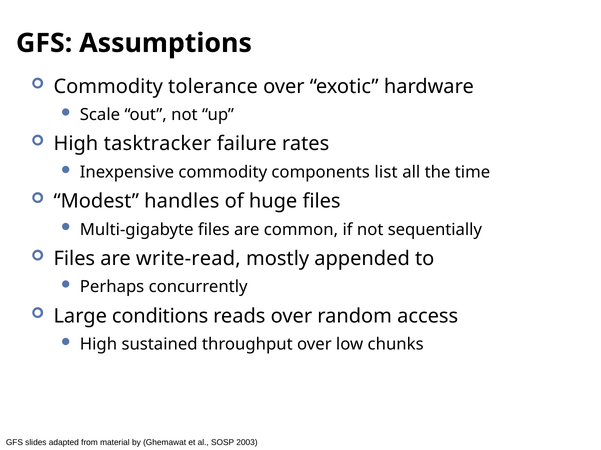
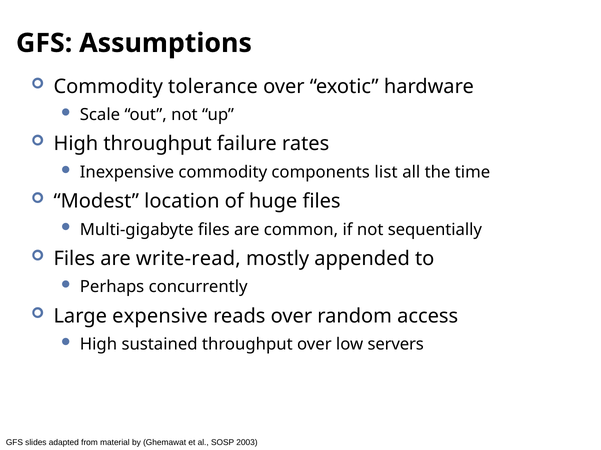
High tasktracker: tasktracker -> throughput
handles: handles -> location
conditions: conditions -> expensive
chunks: chunks -> servers
